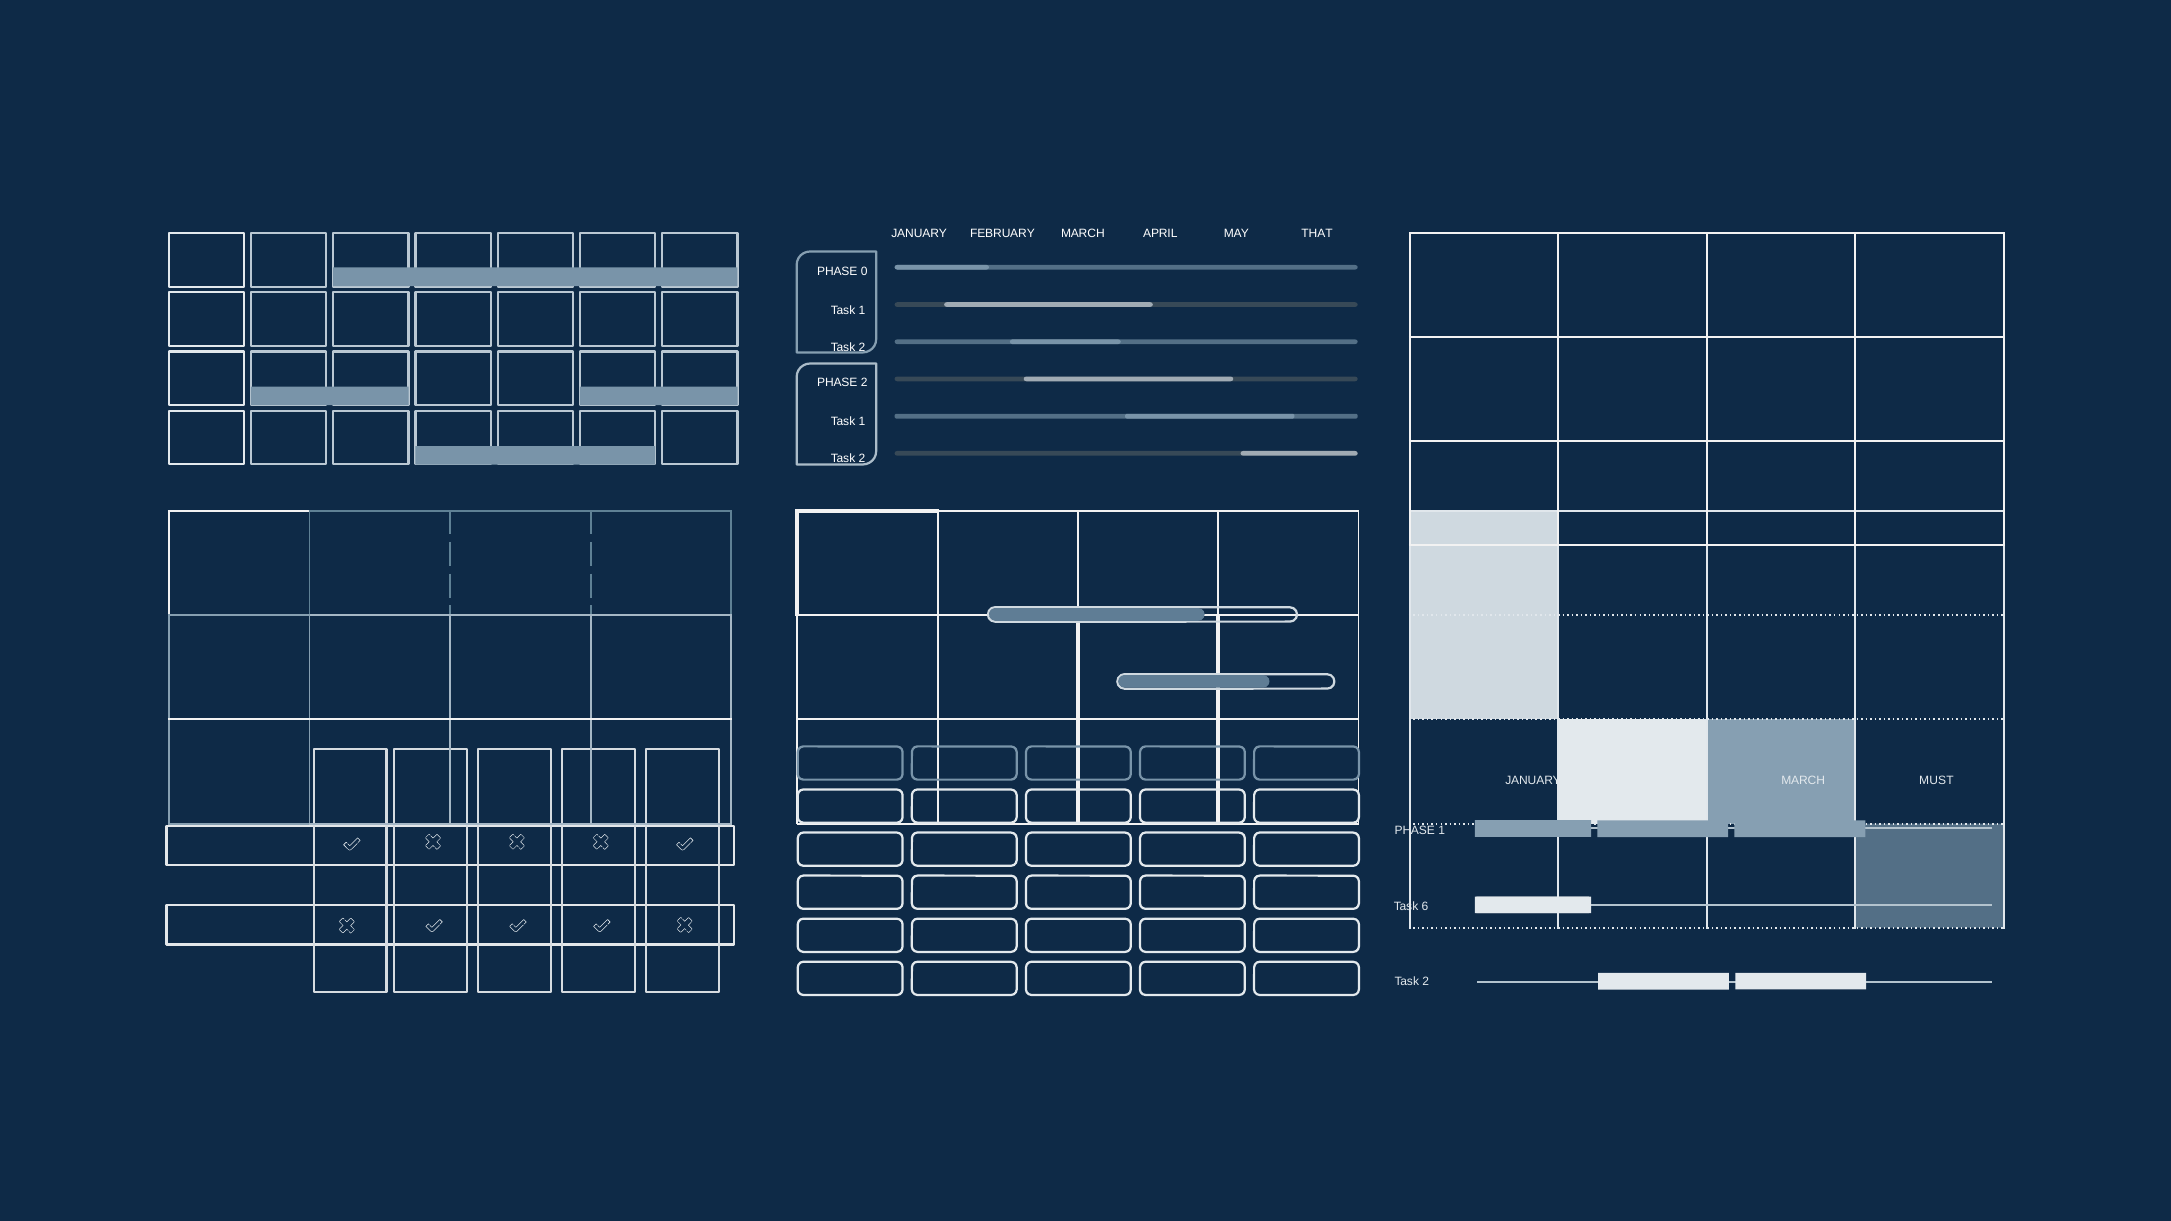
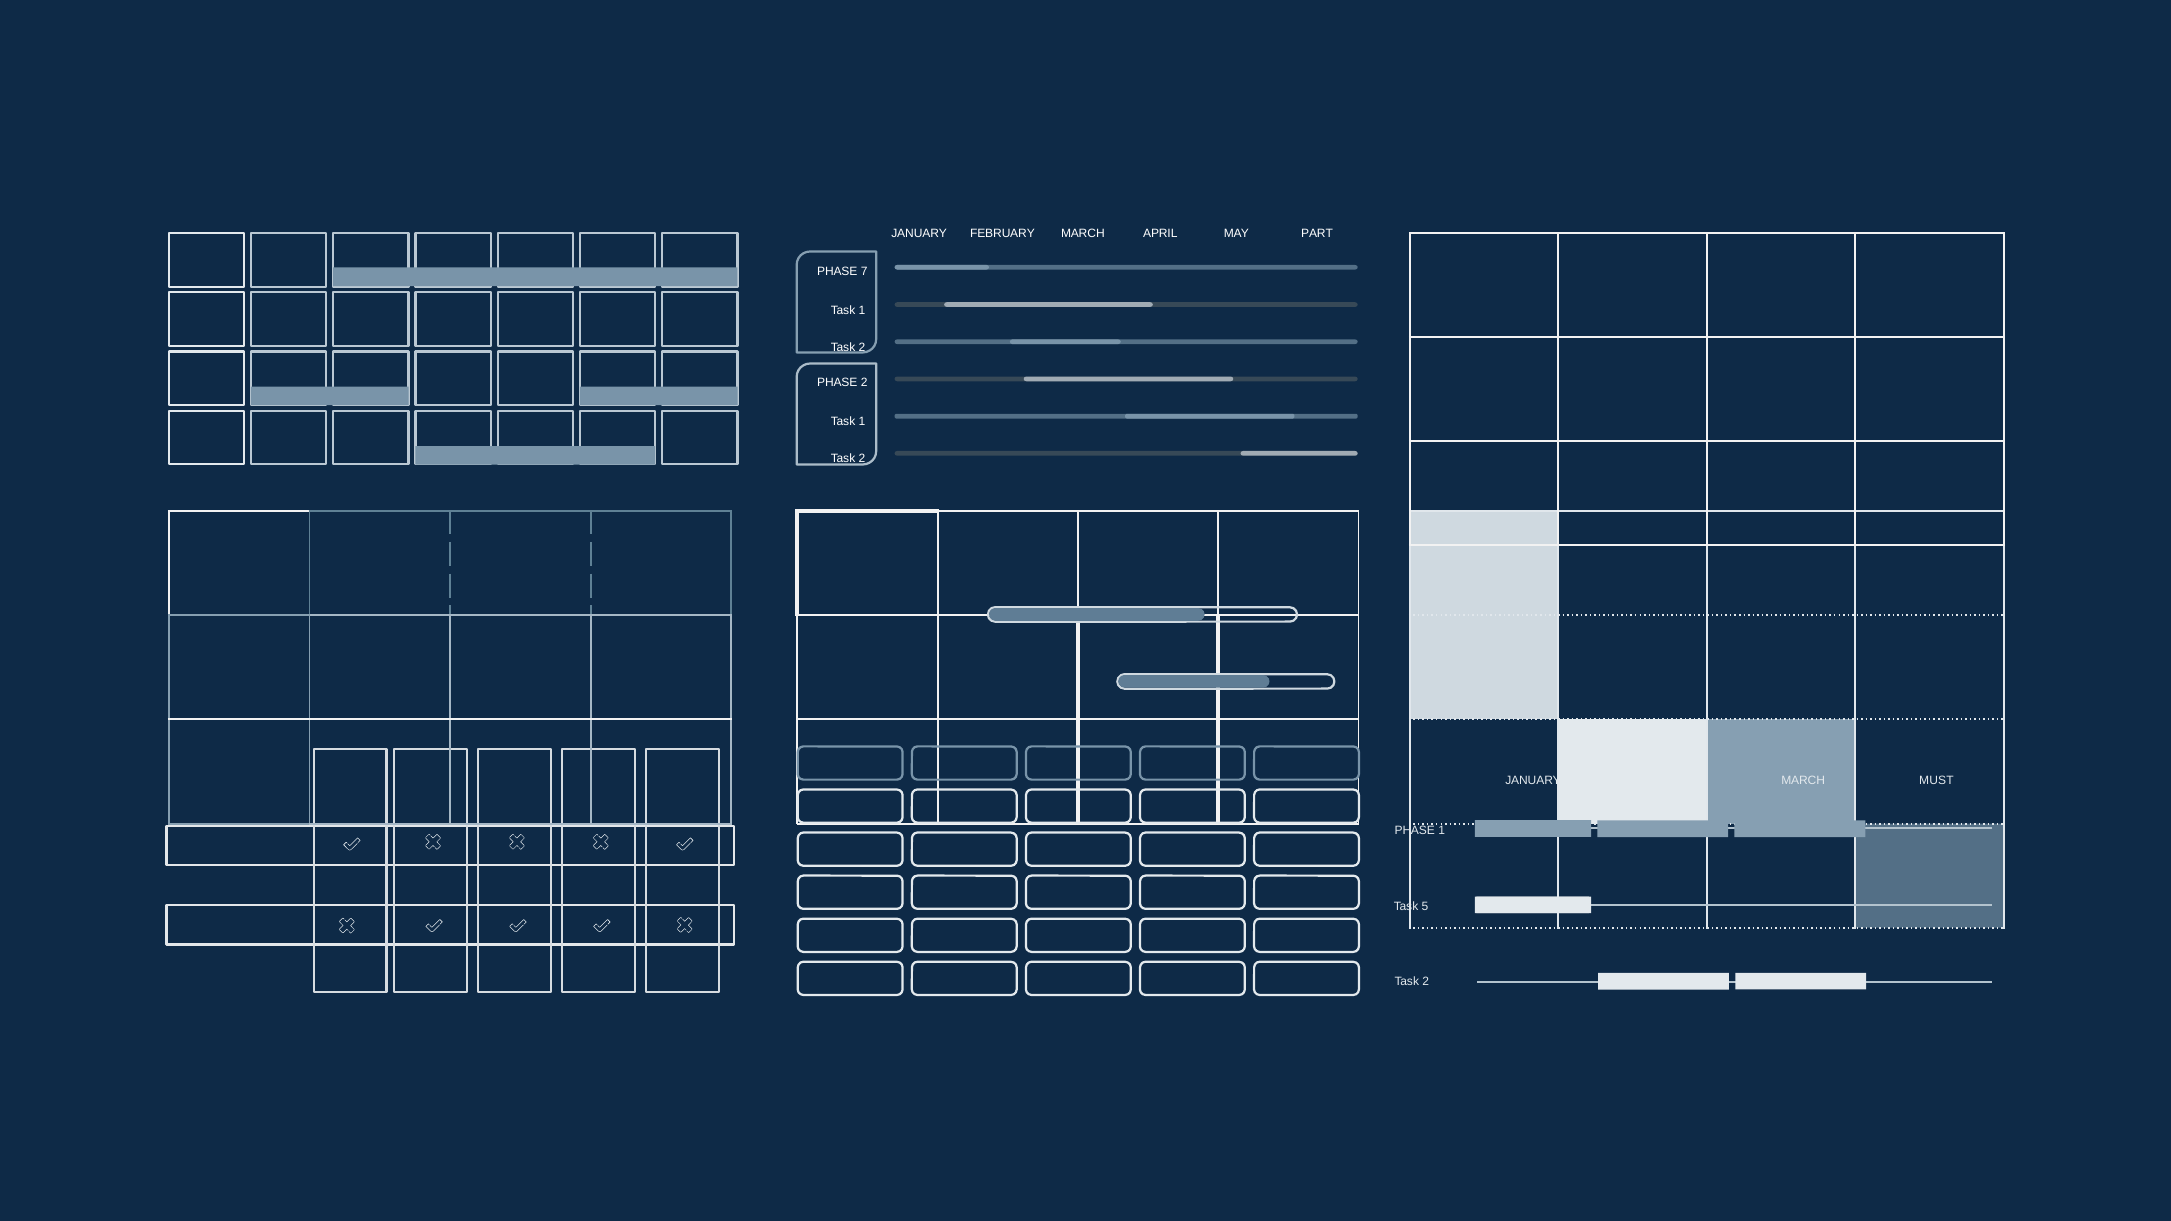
THAT: THAT -> PART
0: 0 -> 7
6: 6 -> 5
